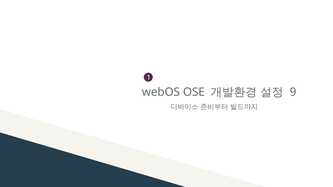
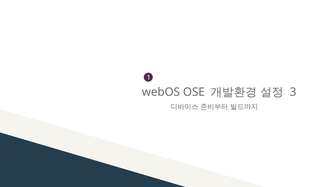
9: 9 -> 3
